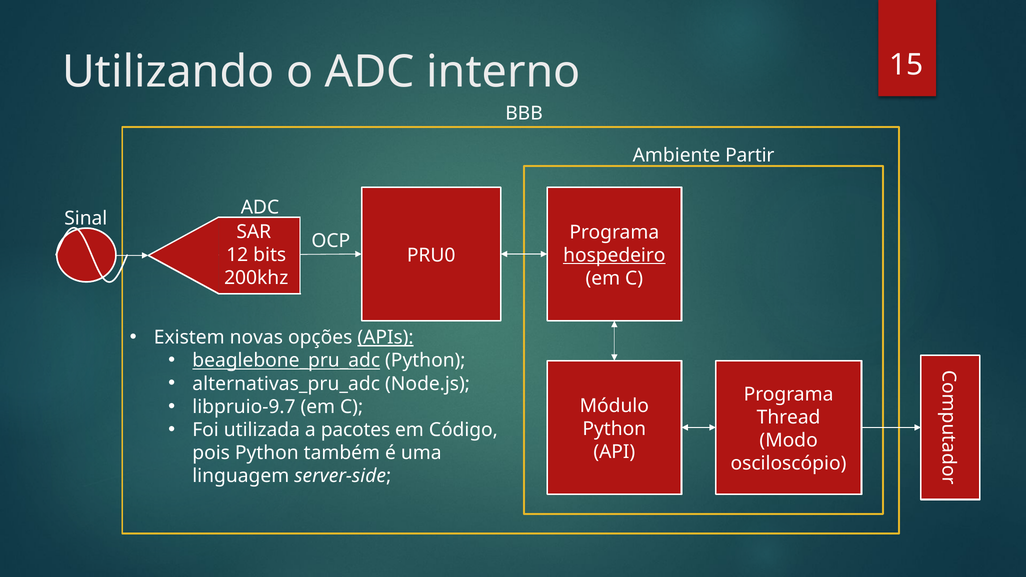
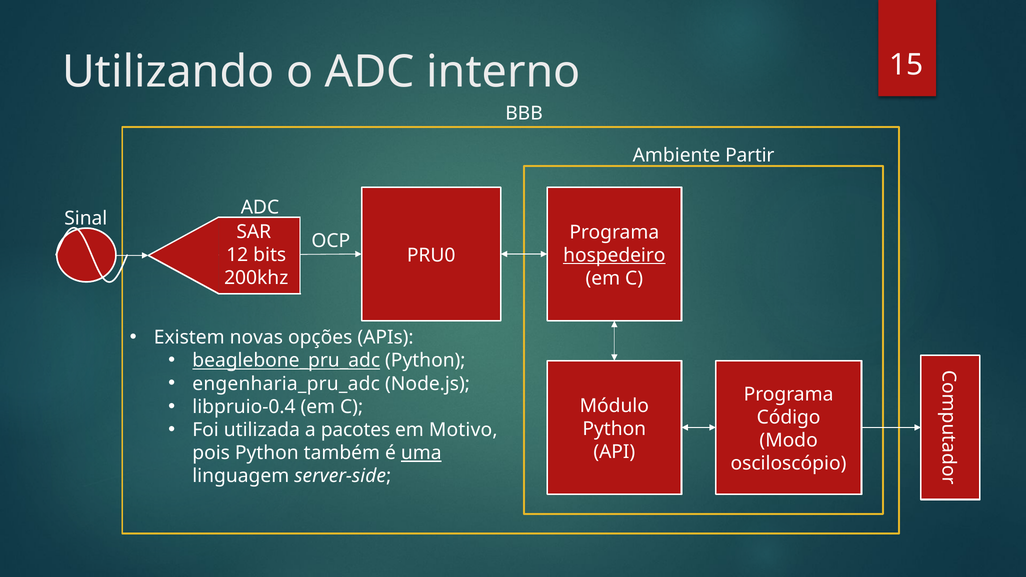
APIs underline: present -> none
alternativas_pru_adc: alternativas_pru_adc -> engenharia_pru_adc
libpruio-9.7: libpruio-9.7 -> libpruio-0.4
Thread: Thread -> Código
Código: Código -> Motivo
uma underline: none -> present
